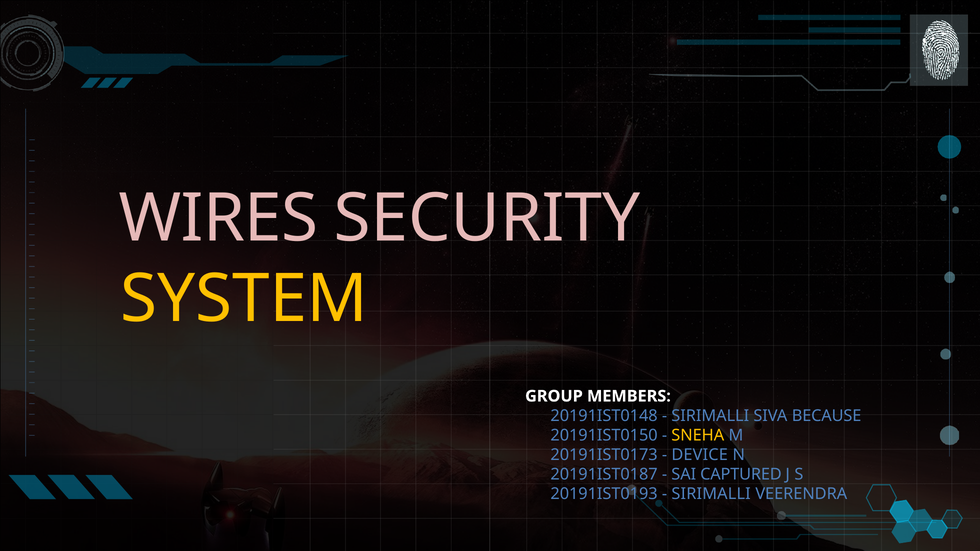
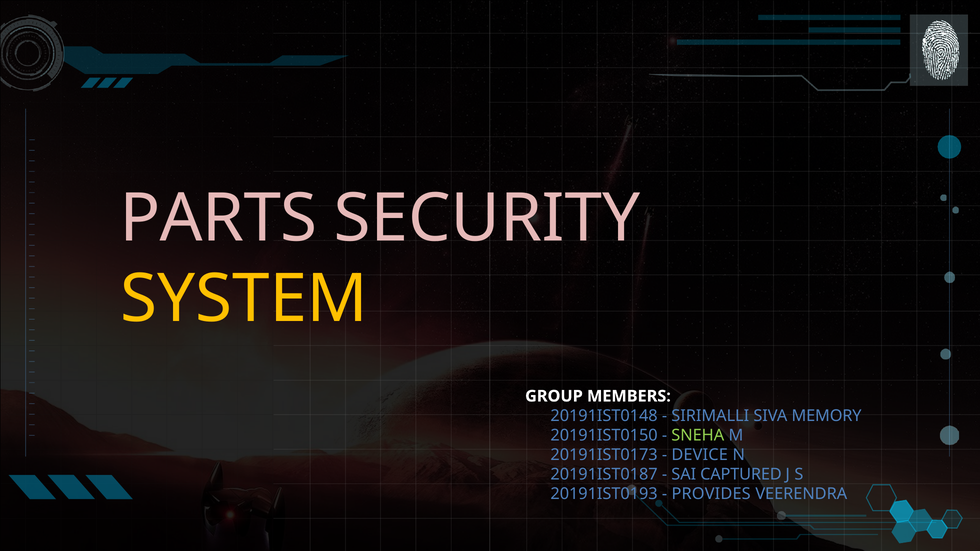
WIRES: WIRES -> PARTS
BECAUSE: BECAUSE -> MEMORY
SNEHA colour: yellow -> light green
SIRIMALLI at (711, 494): SIRIMALLI -> PROVIDES
